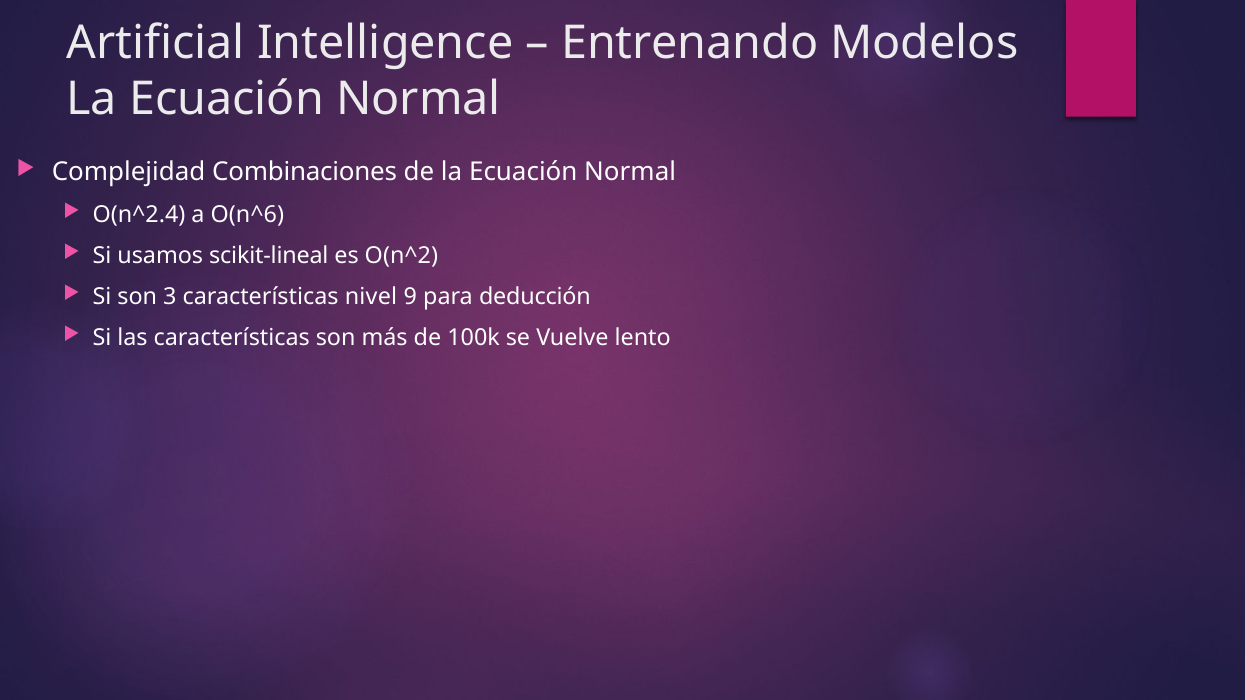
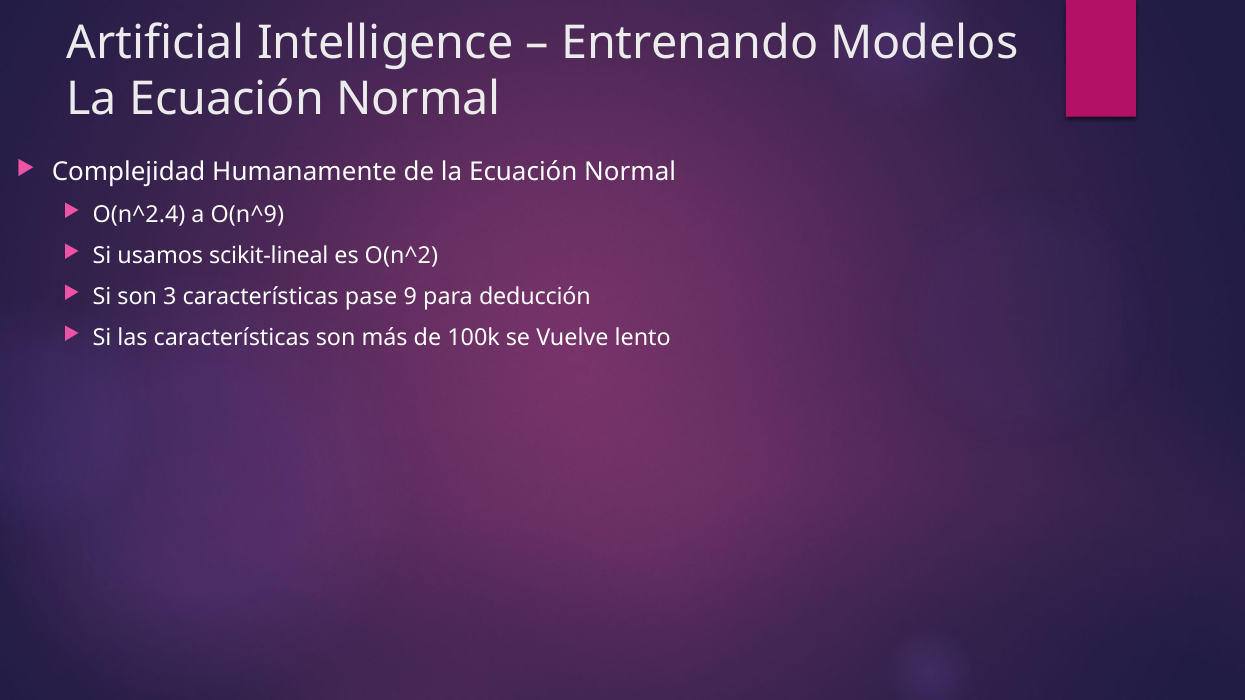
Combinaciones: Combinaciones -> Humanamente
O(n^6: O(n^6 -> O(n^9
nivel: nivel -> pase
